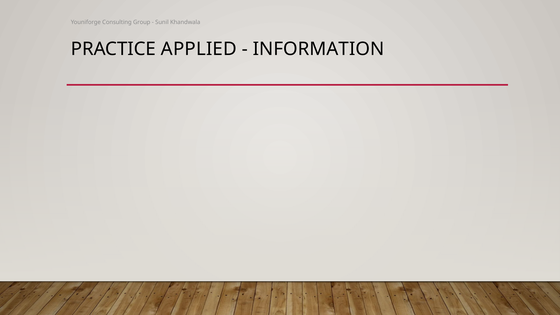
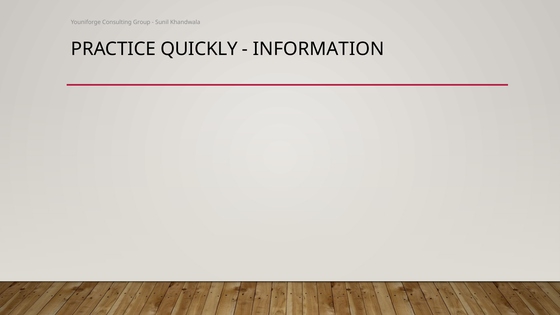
APPLIED: APPLIED -> QUICKLY
